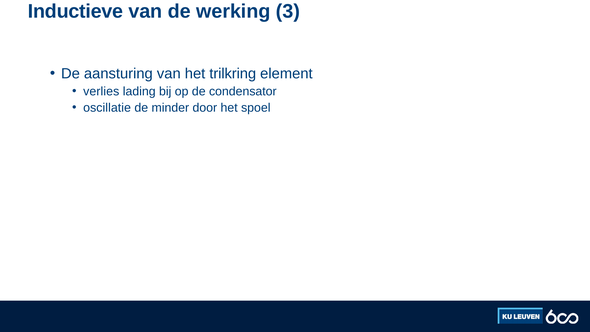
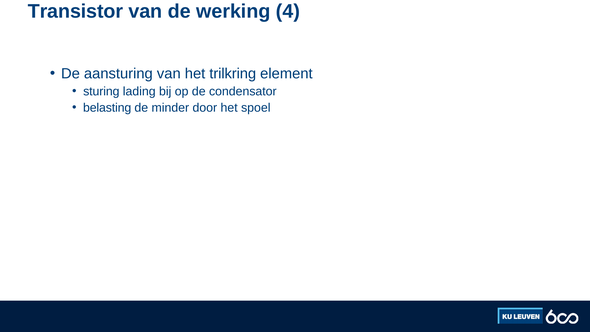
Inductieve: Inductieve -> Transistor
3: 3 -> 4
verlies: verlies -> sturing
oscillatie: oscillatie -> belasting
